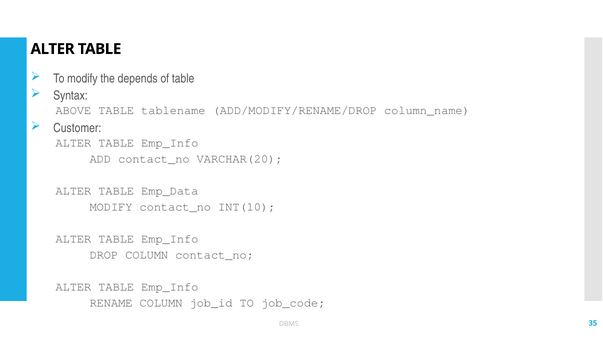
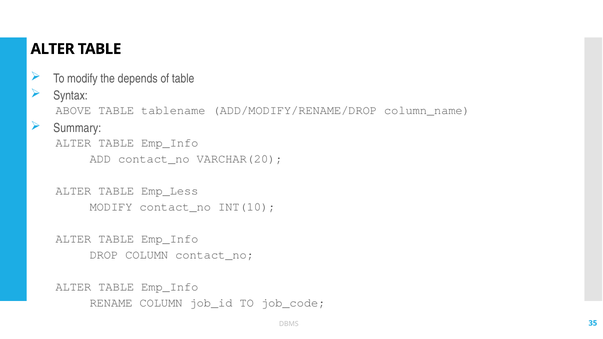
Customer: Customer -> Summary
Emp_Data: Emp_Data -> Emp_Less
